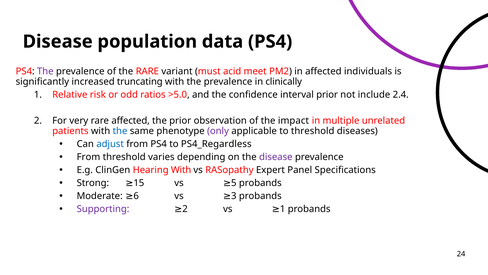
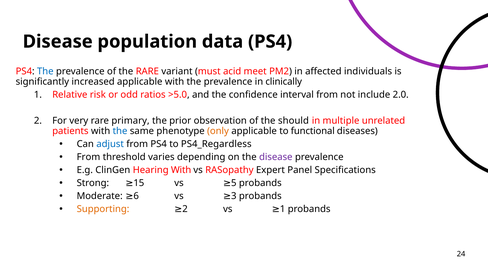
The at (45, 71) colour: purple -> blue
increased truncating: truncating -> applicable
interval prior: prior -> from
2.4: 2.4 -> 2.0
rare affected: affected -> primary
impact: impact -> should
only colour: purple -> orange
to threshold: threshold -> functional
Supporting colour: purple -> orange
